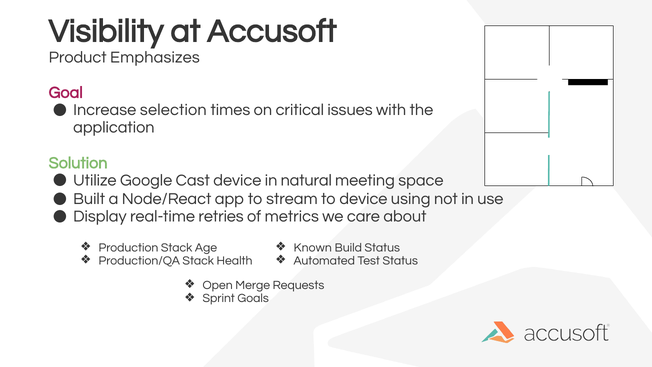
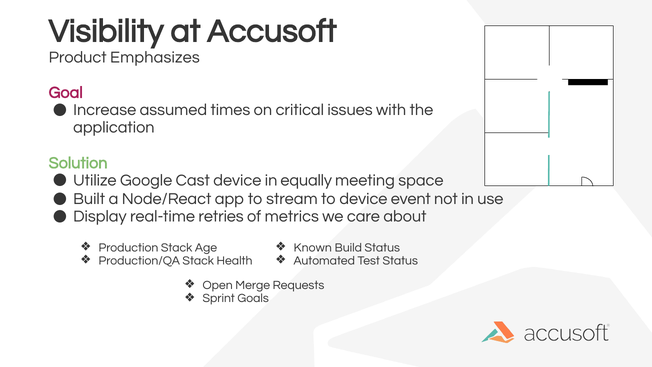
selection: selection -> assumed
natural: natural -> equally
using: using -> event
